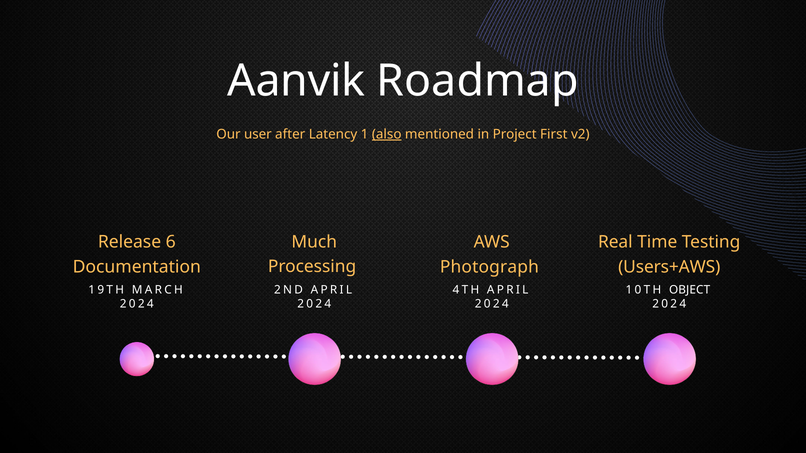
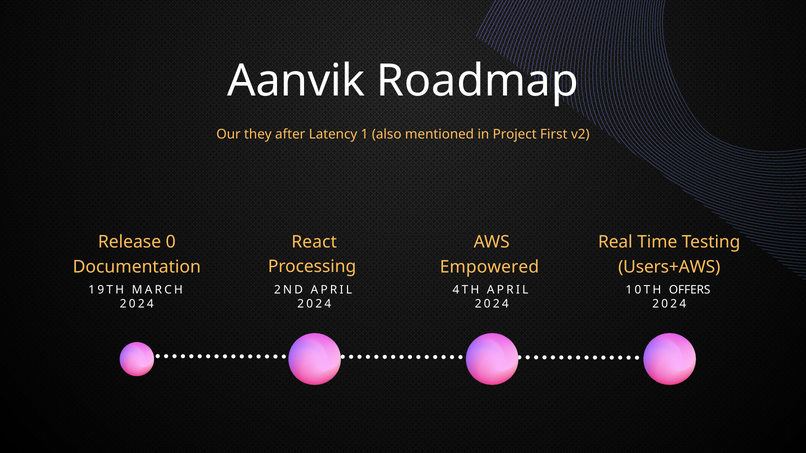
user: user -> they
also underline: present -> none
Much: Much -> React
6: 6 -> 0
Photograph: Photograph -> Empowered
OBJECT: OBJECT -> OFFERS
